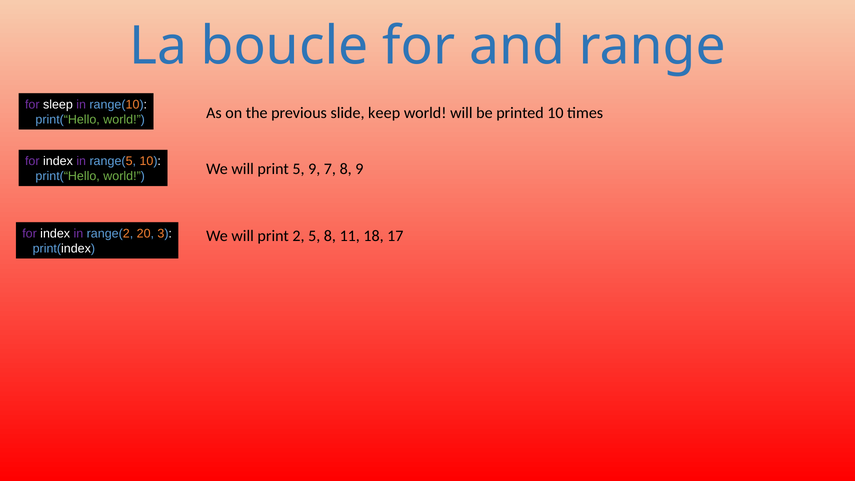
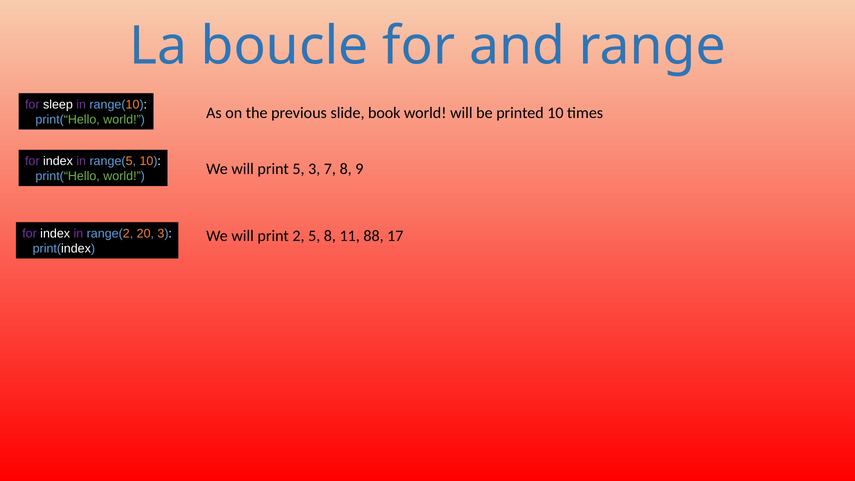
keep: keep -> book
5 9: 9 -> 3
18: 18 -> 88
